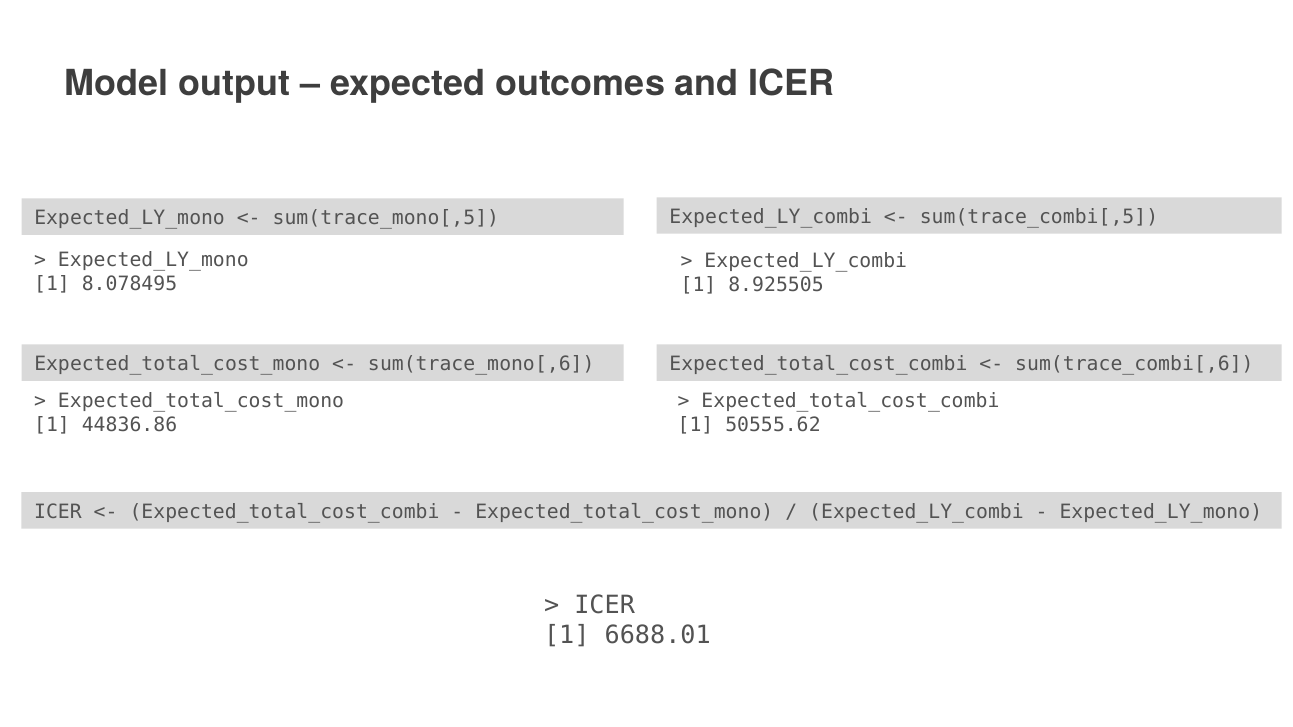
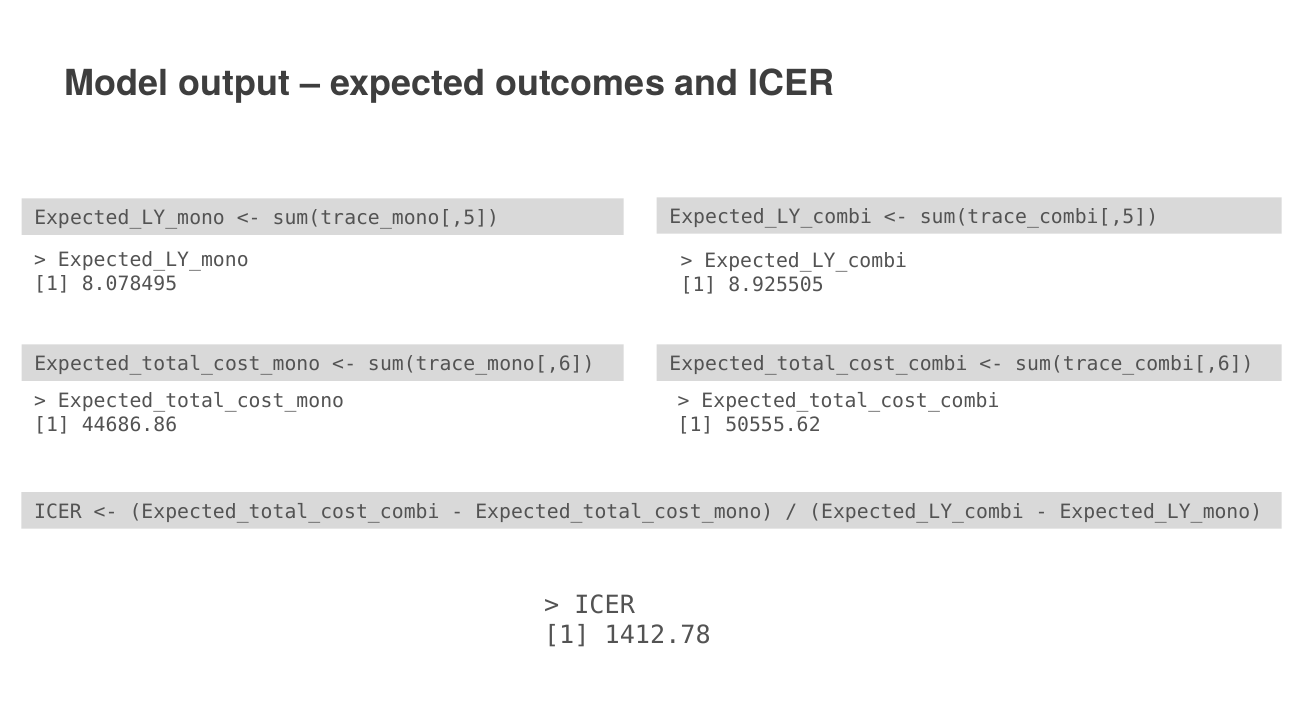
44836.86: 44836.86 -> 44686.86
6688.01: 6688.01 -> 1412.78
